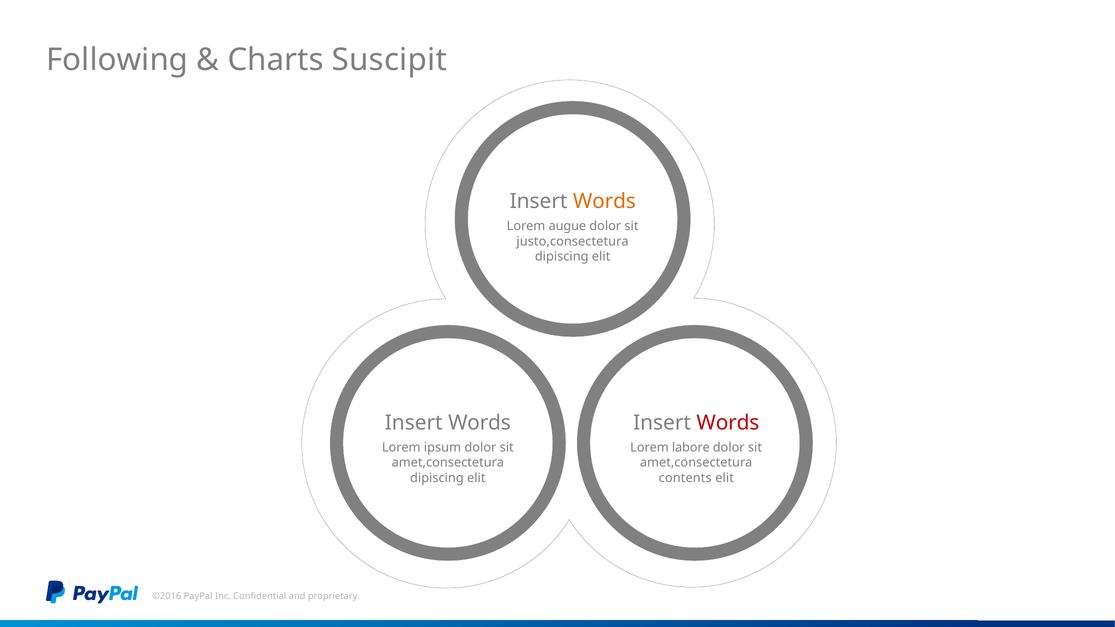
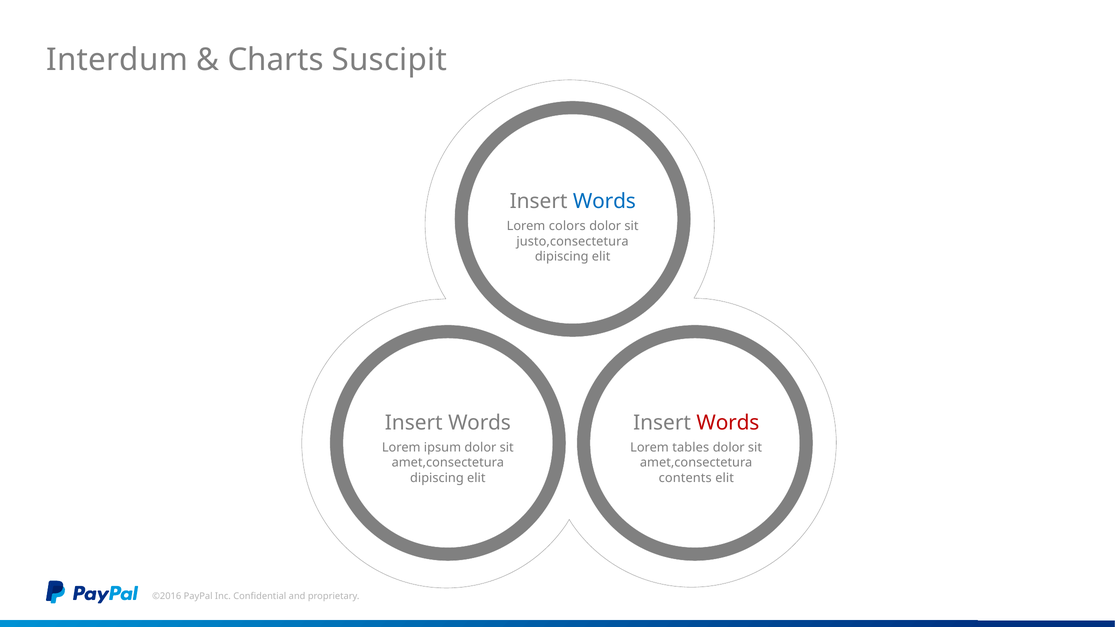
Following: Following -> Interdum
Words at (604, 201) colour: orange -> blue
augue: augue -> colors
labore: labore -> tables
